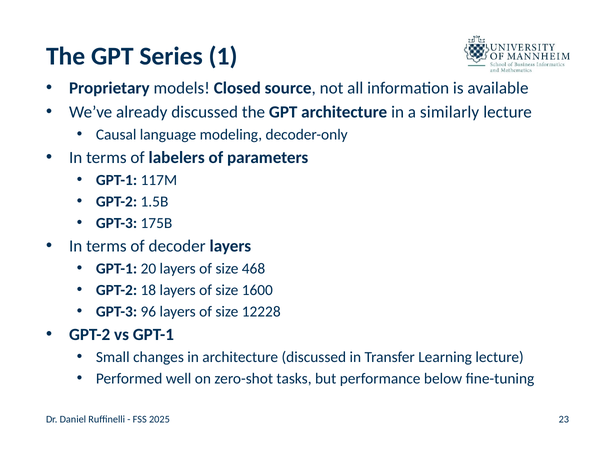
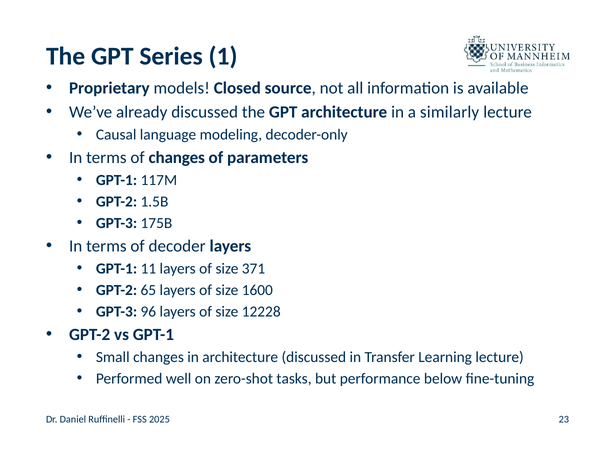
of labelers: labelers -> changes
20: 20 -> 11
468: 468 -> 371
18: 18 -> 65
